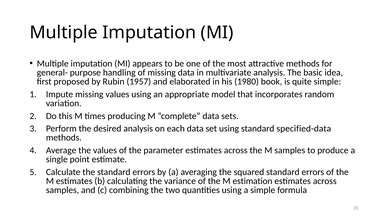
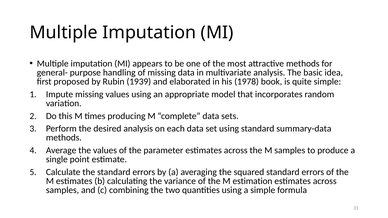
1957: 1957 -> 1939
1980: 1980 -> 1978
specified-data: specified-data -> summary-data
